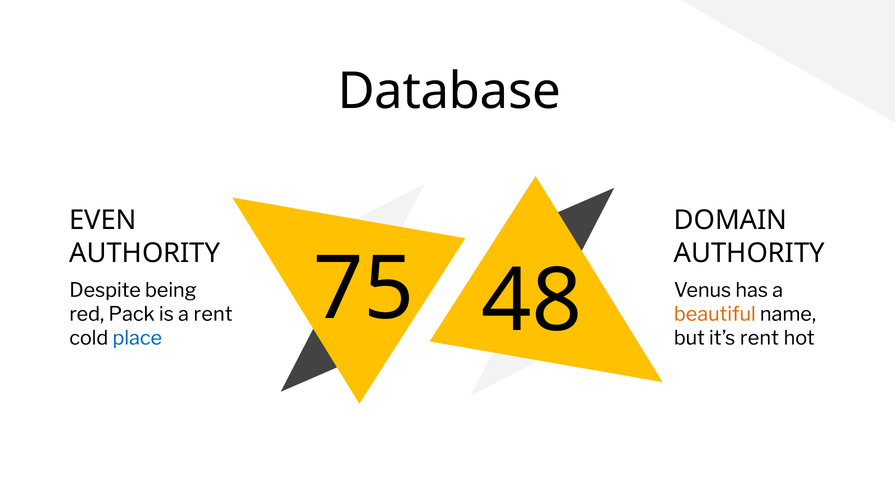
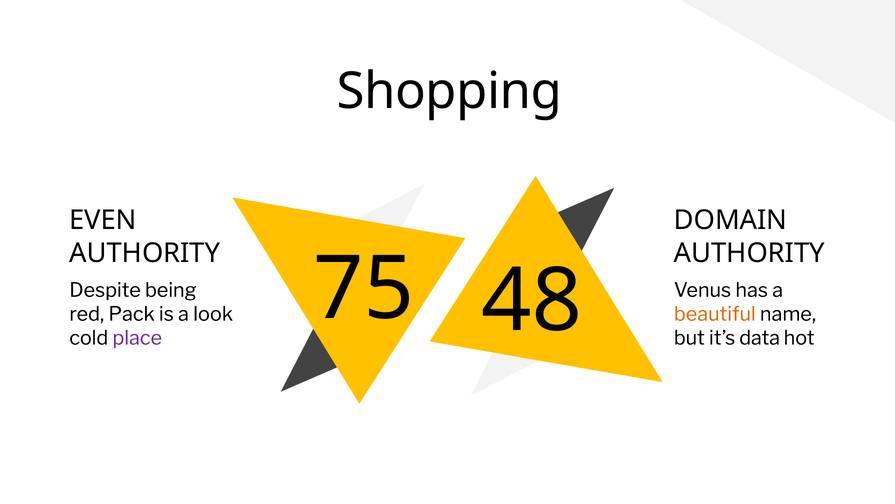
Database: Database -> Shopping
a rent: rent -> look
place colour: blue -> purple
it’s rent: rent -> data
